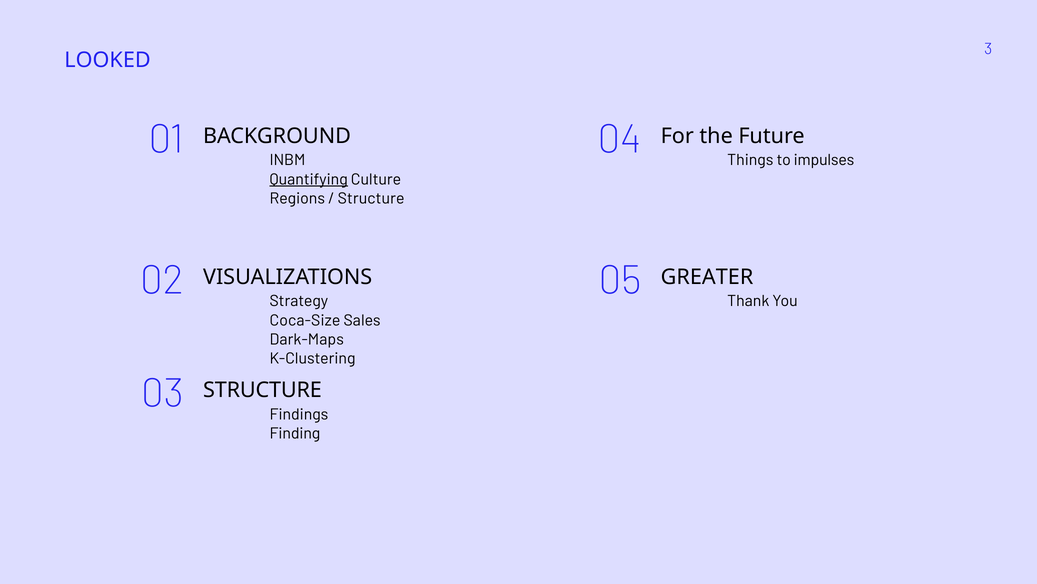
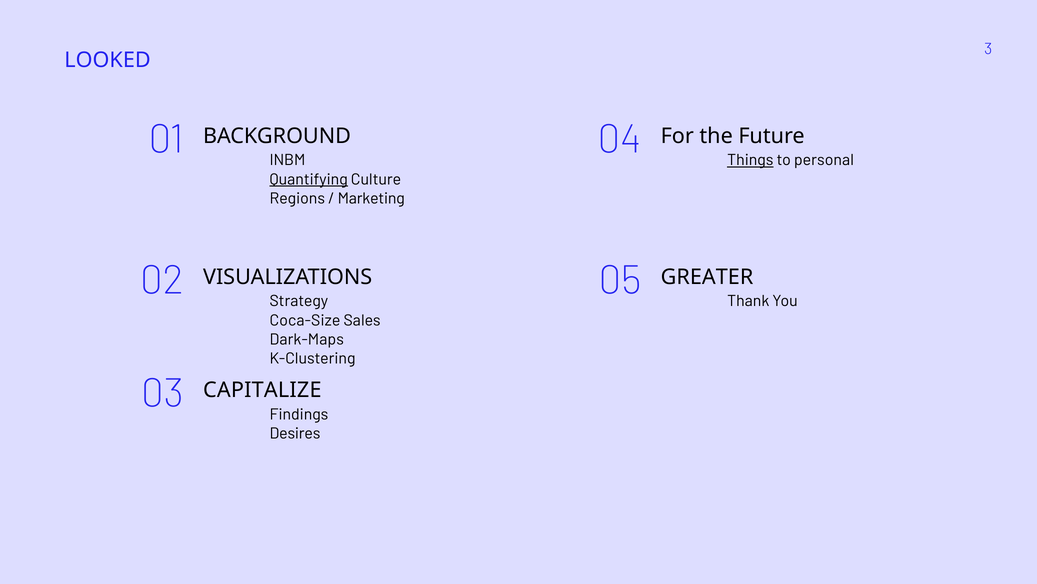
Things underline: none -> present
impulses: impulses -> personal
Structure at (371, 198): Structure -> Marketing
03 STRUCTURE: STRUCTURE -> CAPITALIZE
Finding: Finding -> Desires
